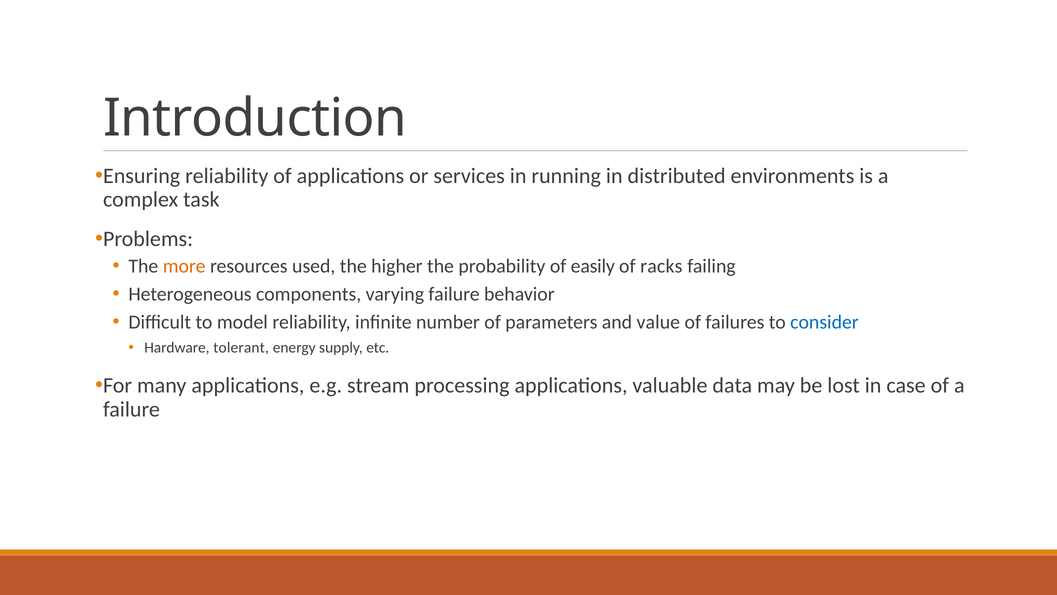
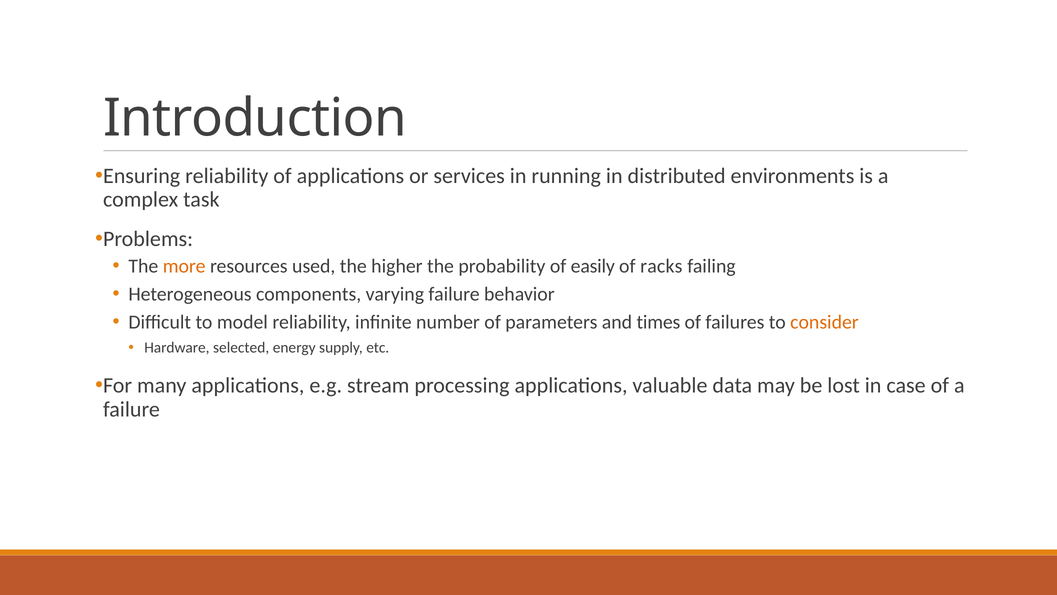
value: value -> times
consider colour: blue -> orange
tolerant: tolerant -> selected
